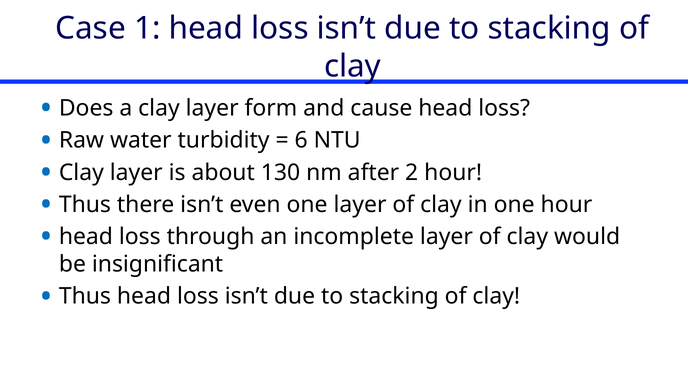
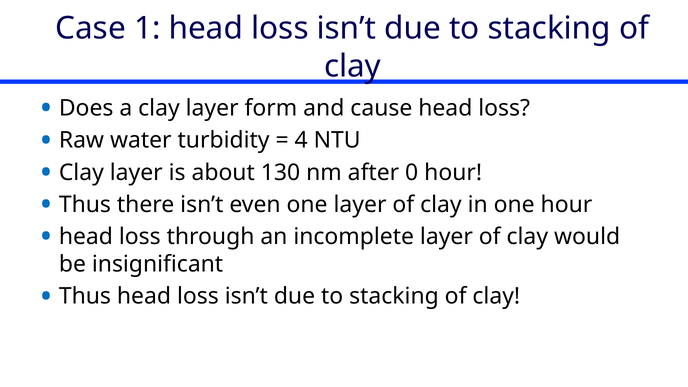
6: 6 -> 4
2: 2 -> 0
